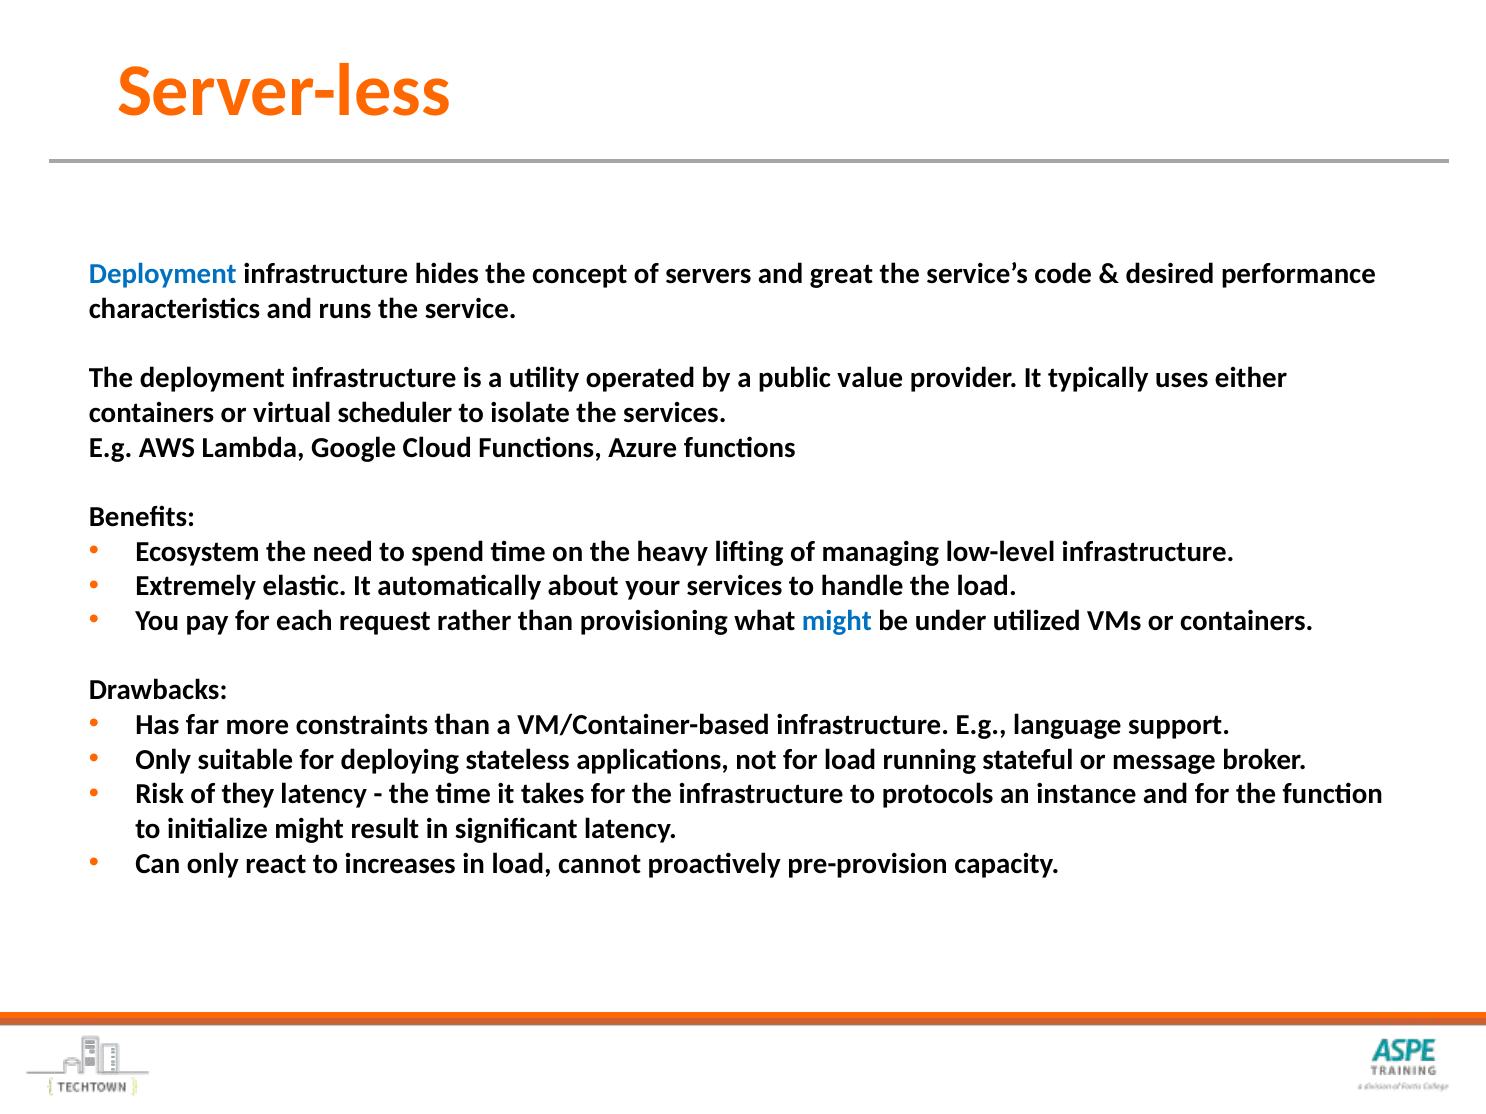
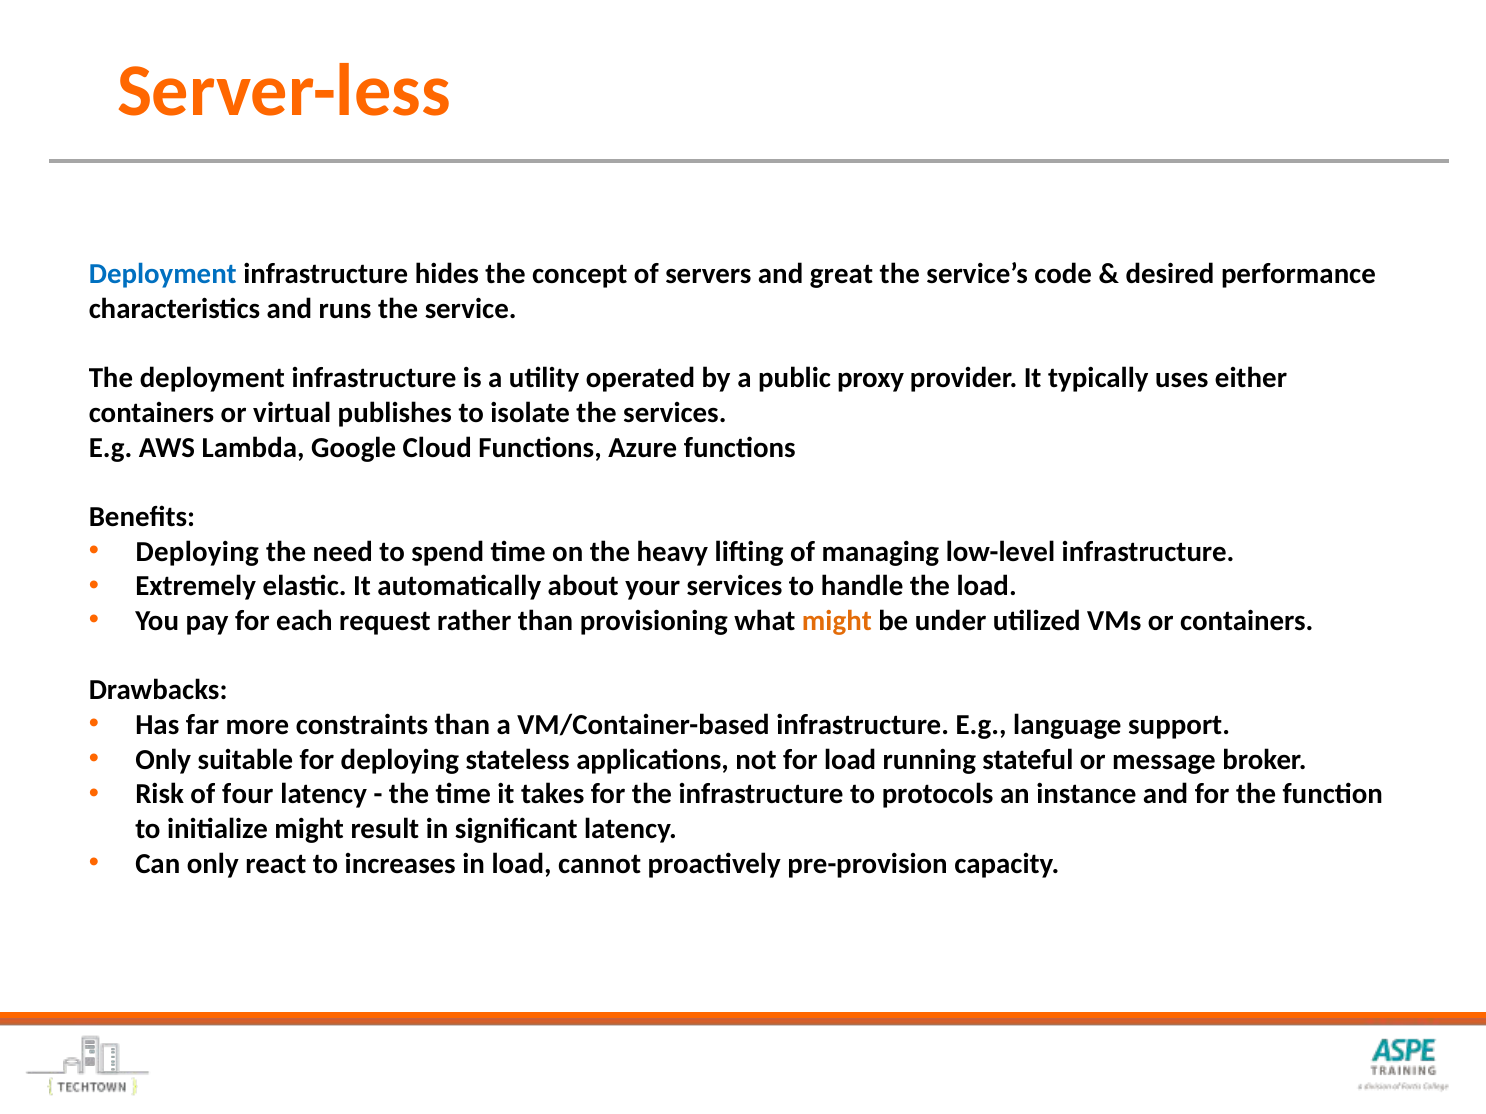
value: value -> proxy
scheduler: scheduler -> publishes
Ecosystem at (197, 552): Ecosystem -> Deploying
might at (837, 621) colour: blue -> orange
they: they -> four
